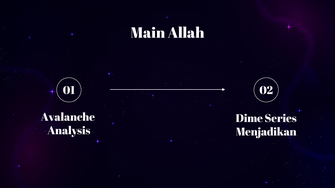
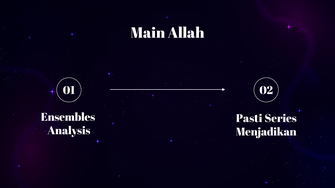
Avalanche: Avalanche -> Ensembles
Dime: Dime -> Pasti
